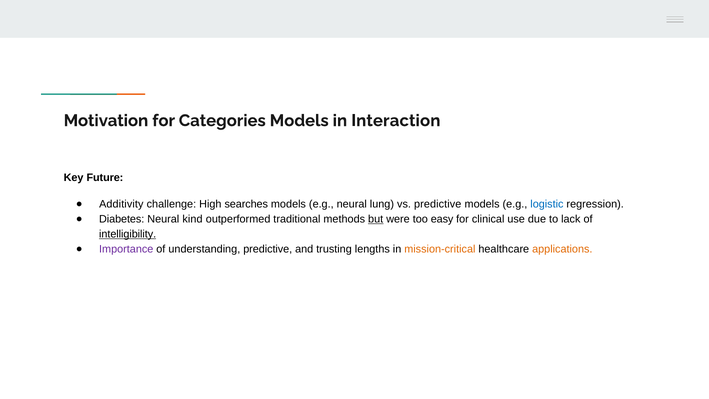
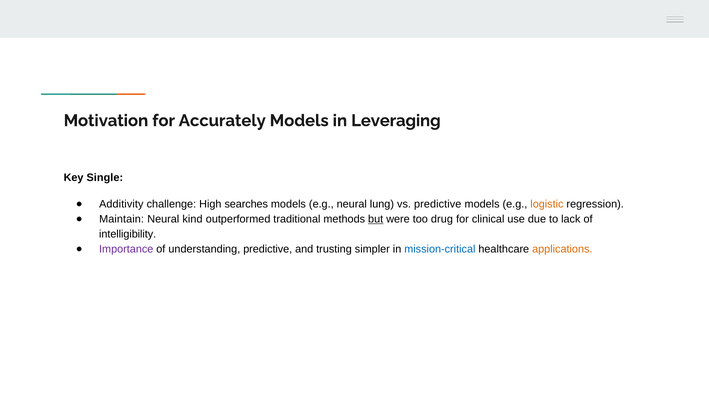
Categories: Categories -> Accurately
Interaction: Interaction -> Leveraging
Future: Future -> Single
logistic colour: blue -> orange
Diabetes: Diabetes -> Maintain
easy: easy -> drug
intelligibility underline: present -> none
lengths: lengths -> simpler
mission-critical colour: orange -> blue
